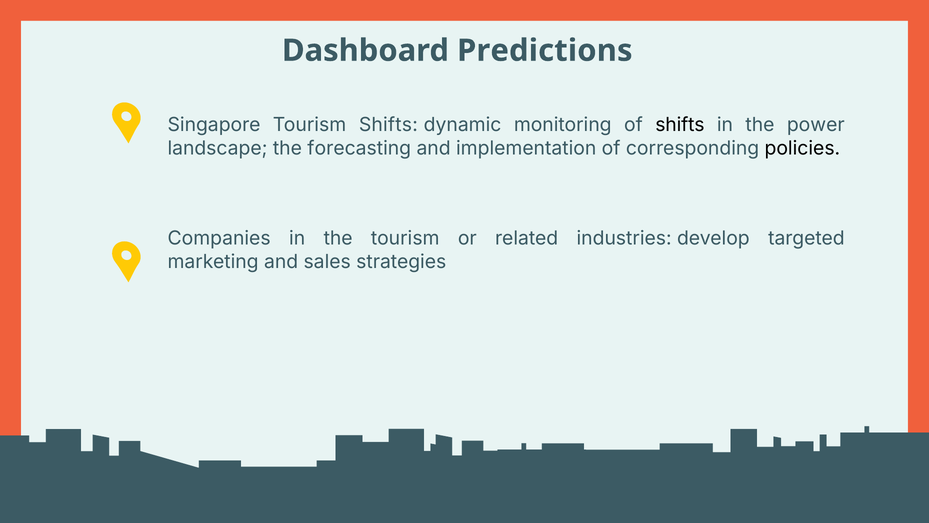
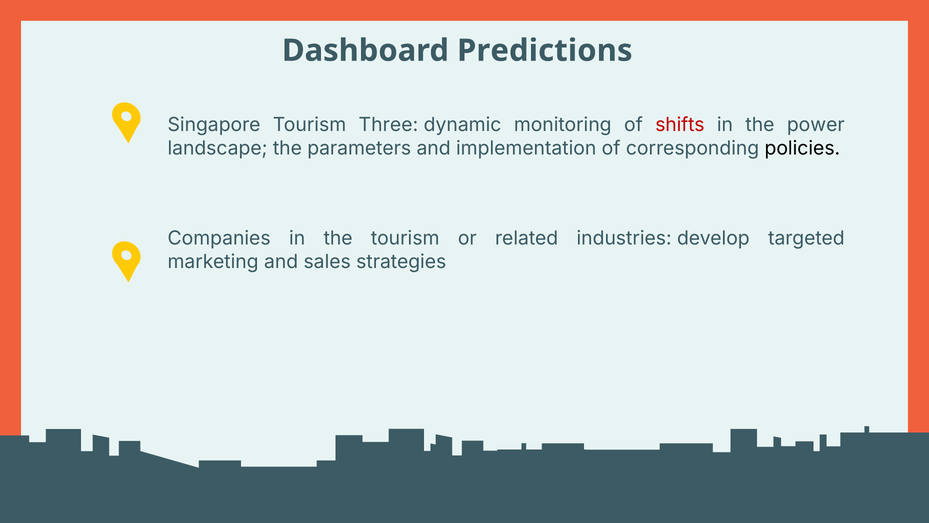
Tourism Shifts: Shifts -> Three
shifts at (680, 125) colour: black -> red
forecasting: forecasting -> parameters
